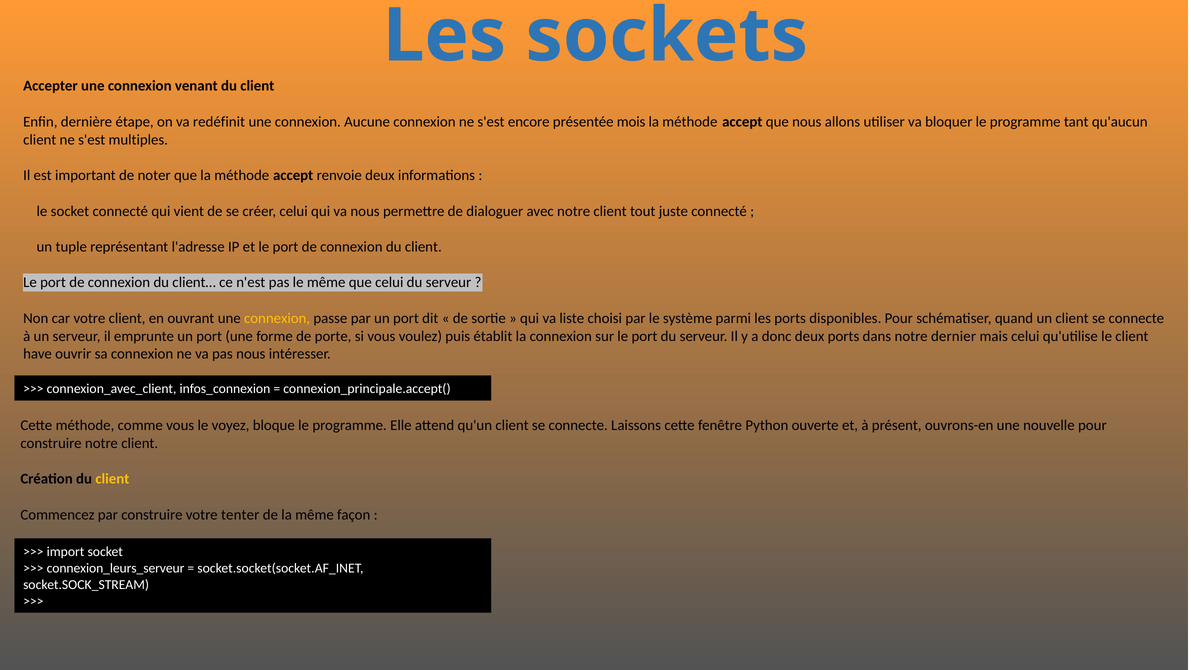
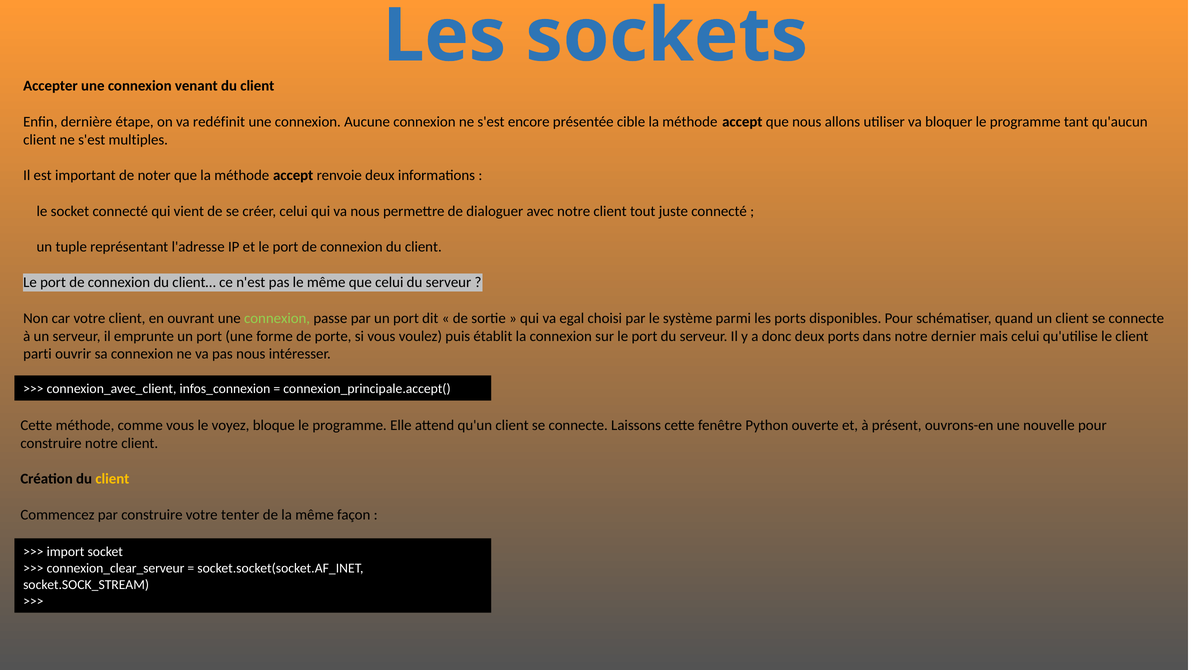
mois: mois -> cible
connexion at (277, 318) colour: yellow -> light green
liste: liste -> egal
have: have -> parti
connexion_leurs_serveur: connexion_leurs_serveur -> connexion_clear_serveur
